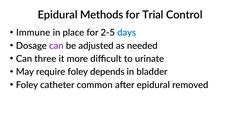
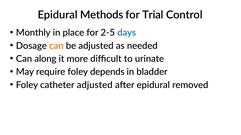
Immune: Immune -> Monthly
can at (56, 46) colour: purple -> orange
three: three -> along
catheter common: common -> adjusted
